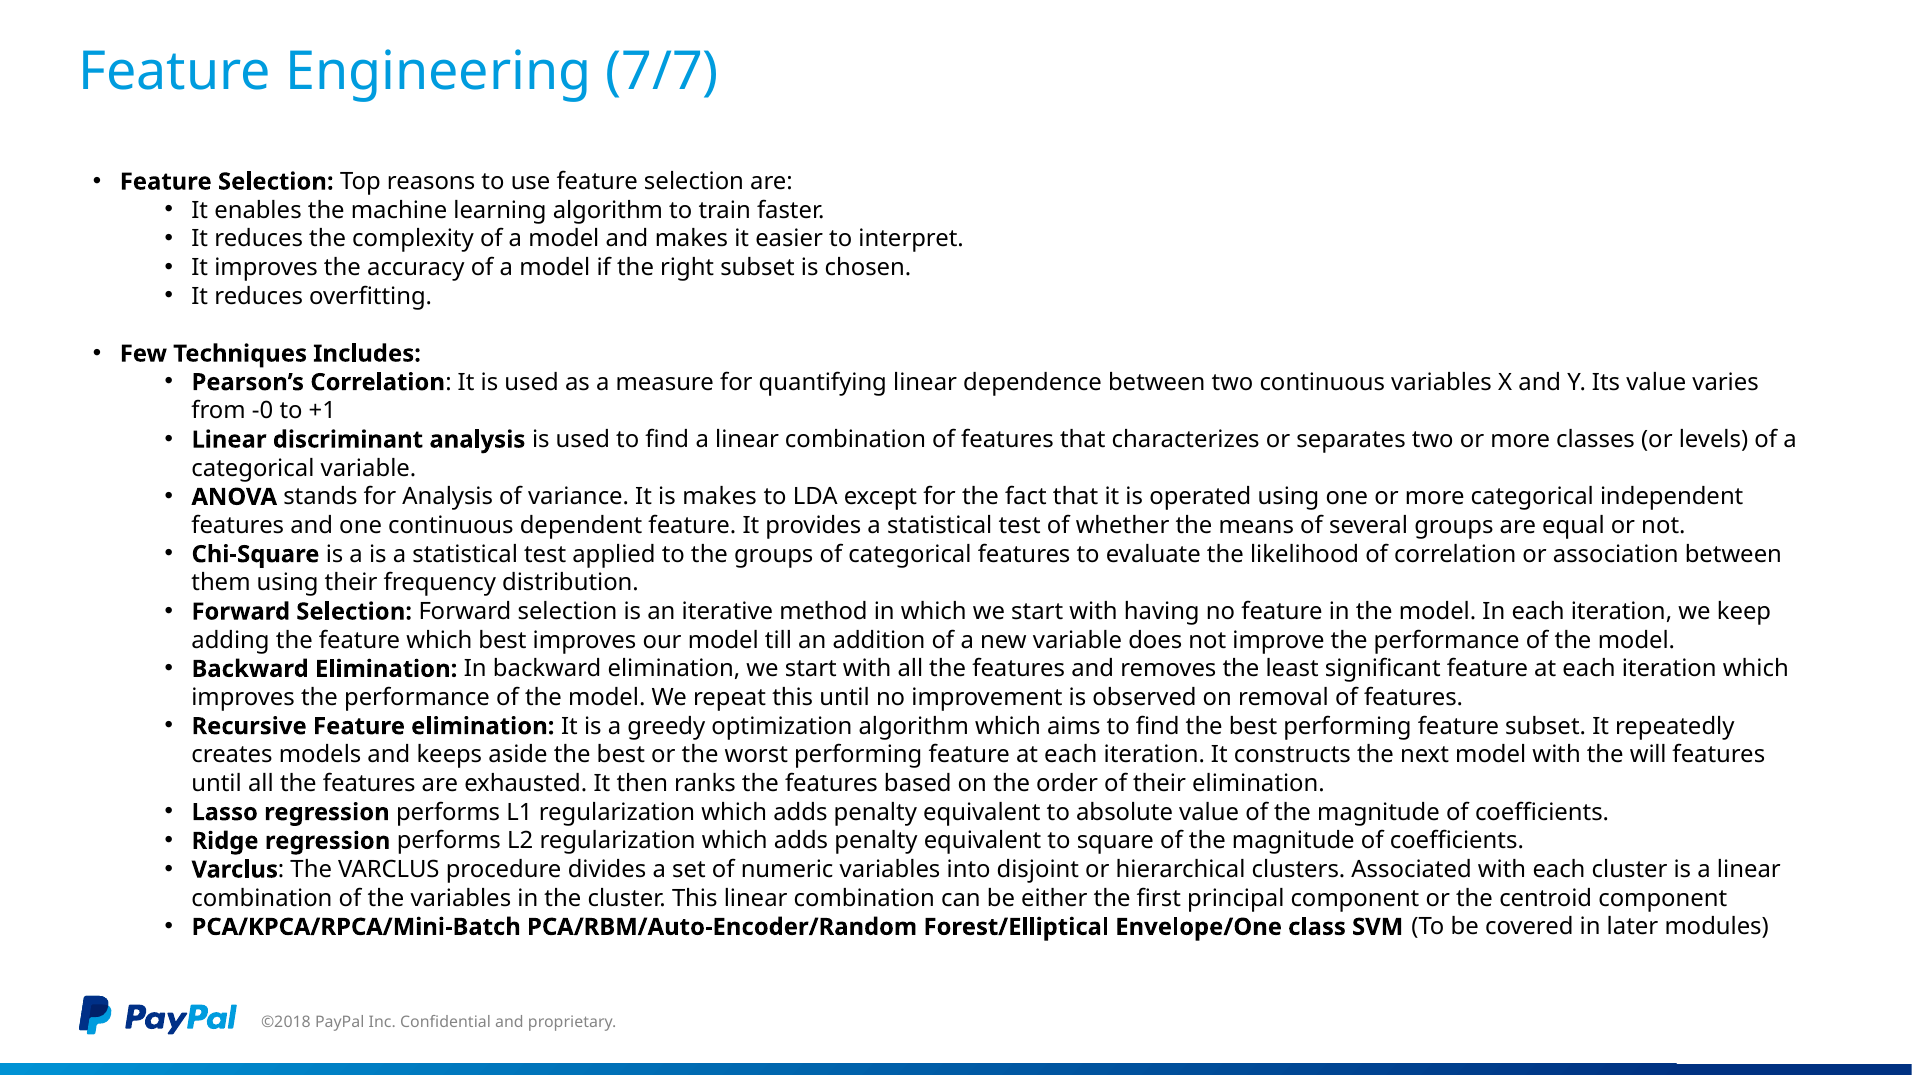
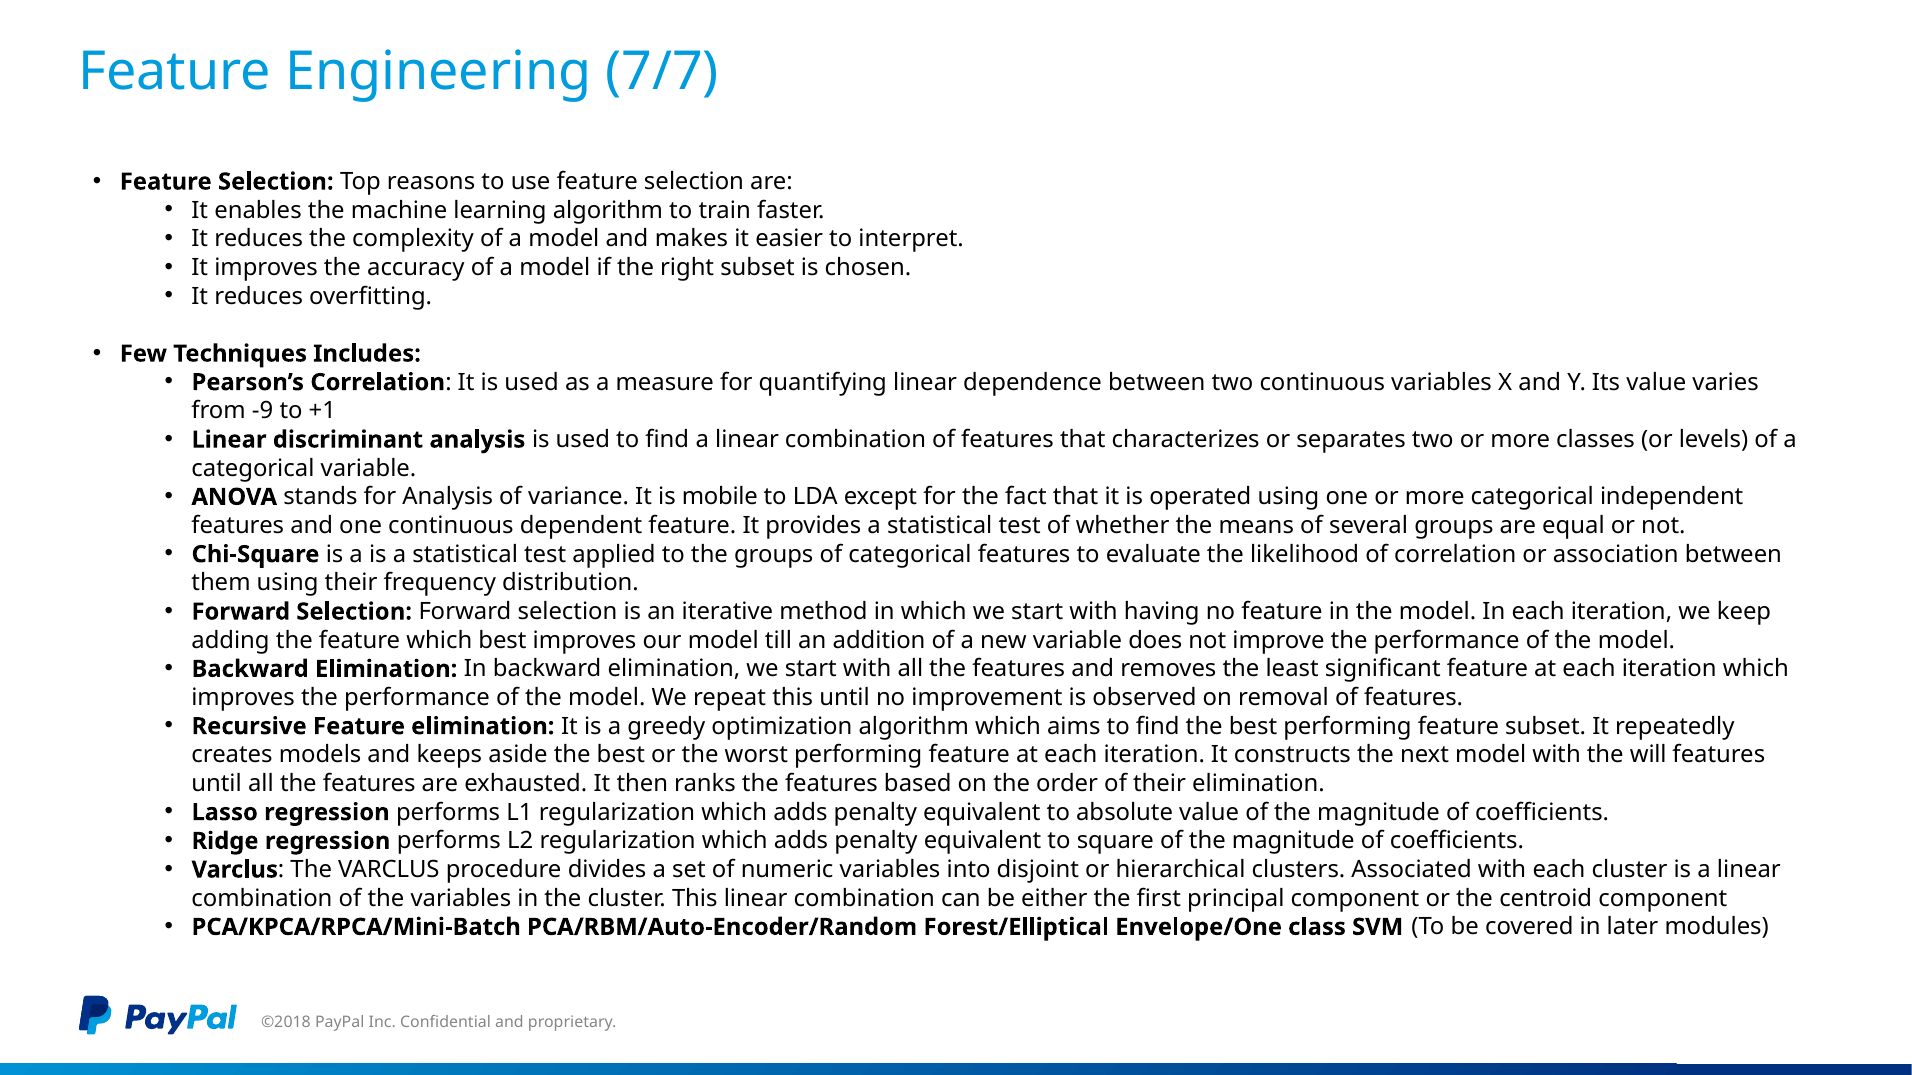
-0: -0 -> -9
is makes: makes -> mobile
